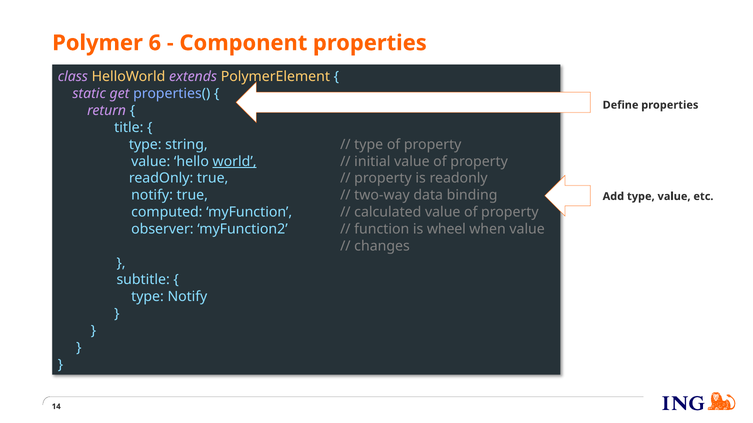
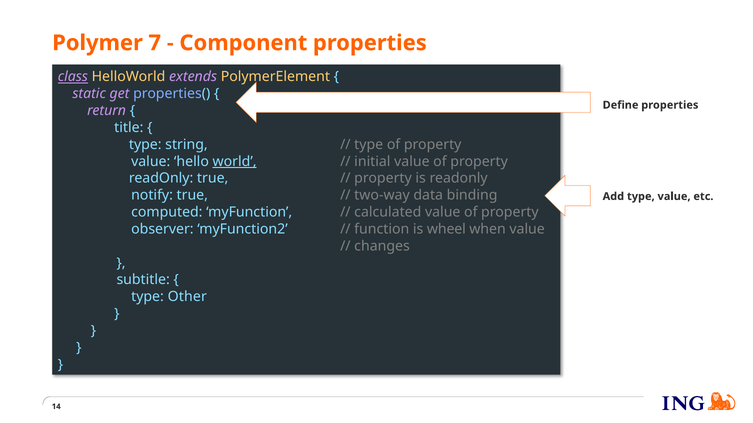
6: 6 -> 7
class underline: none -> present
type Notify: Notify -> Other
